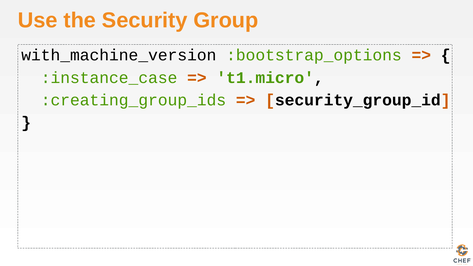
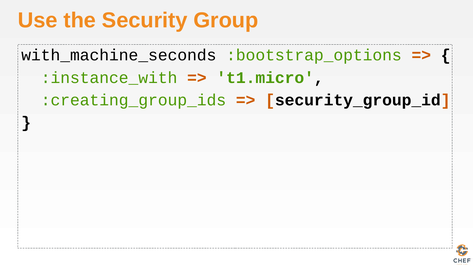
with_machine_version: with_machine_version -> with_machine_seconds
:instance_case: :instance_case -> :instance_with
